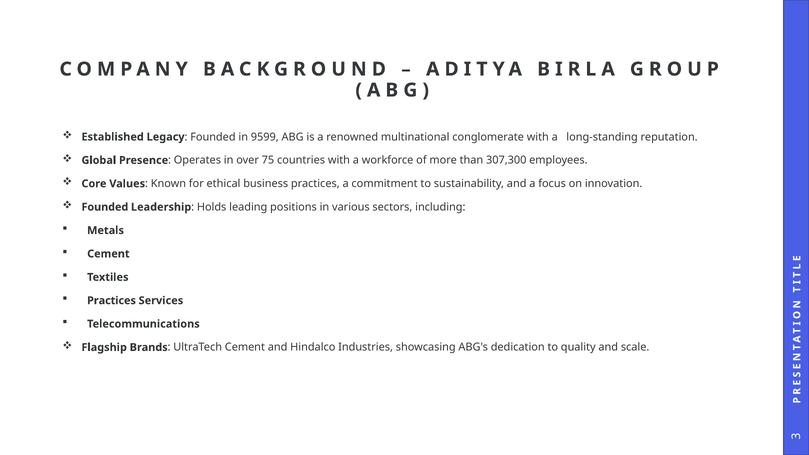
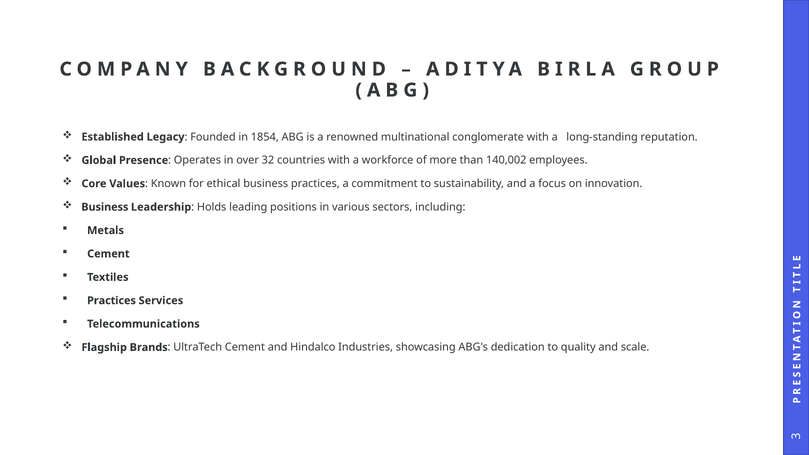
9599: 9599 -> 1854
75: 75 -> 32
307,300: 307,300 -> 140,002
Founded at (105, 207): Founded -> Business
